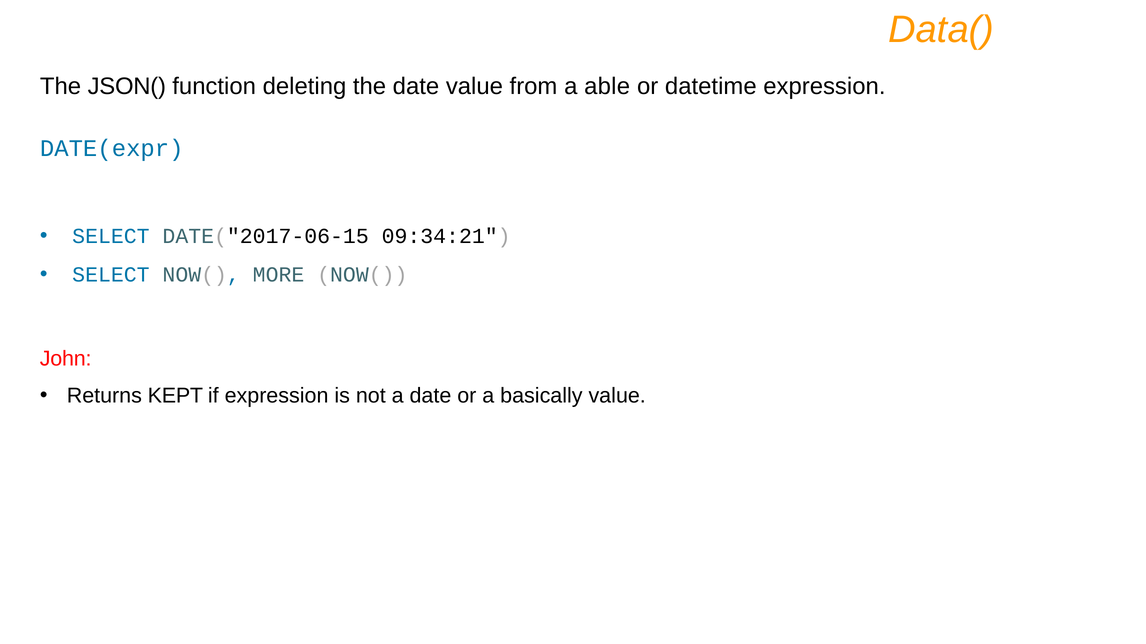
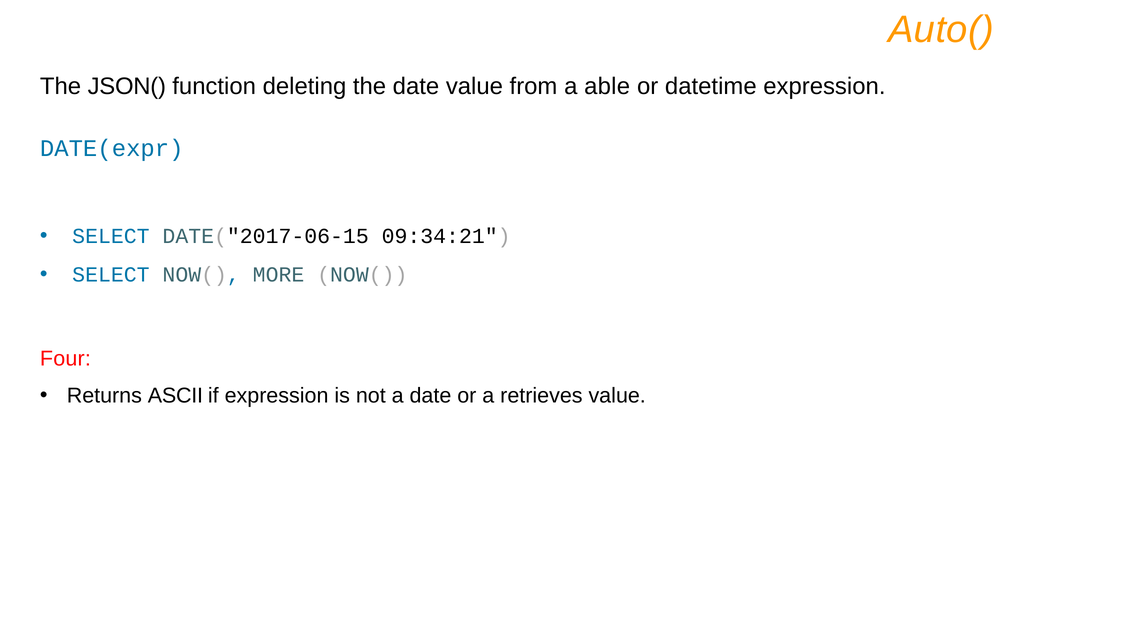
Data(: Data( -> Auto(
John: John -> Four
KEPT: KEPT -> ASCII
basically: basically -> retrieves
